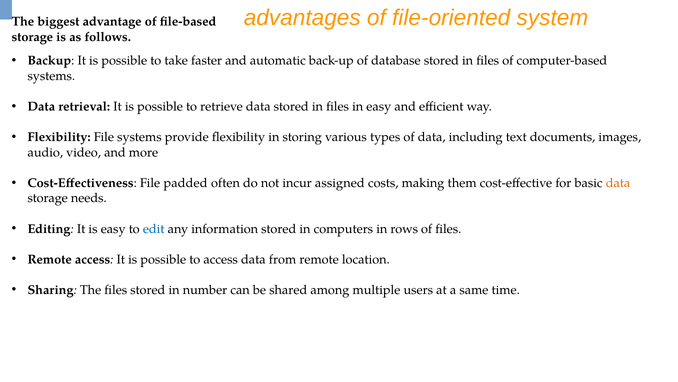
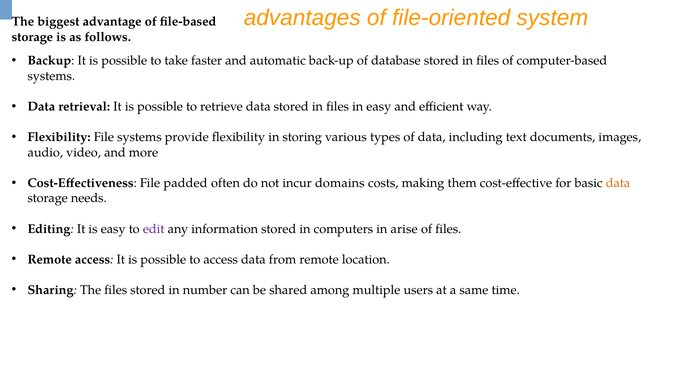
assigned: assigned -> domains
edit colour: blue -> purple
rows: rows -> arise
